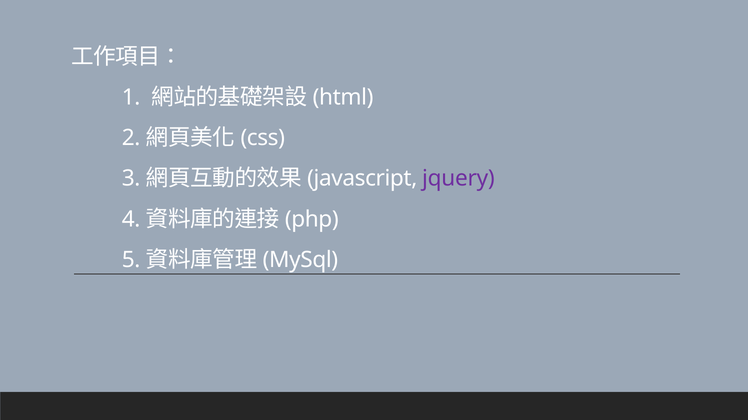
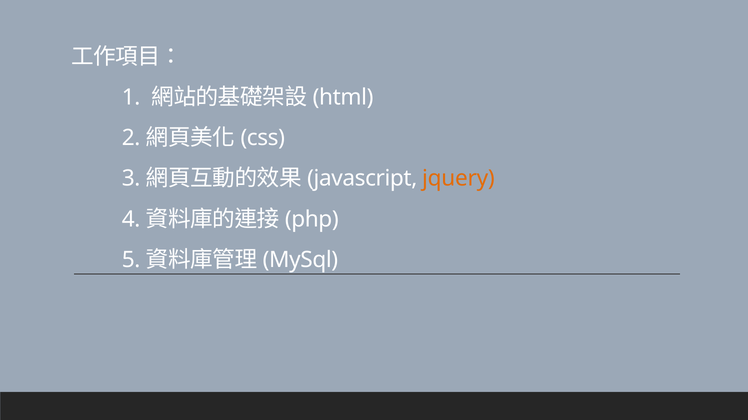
jquery colour: purple -> orange
